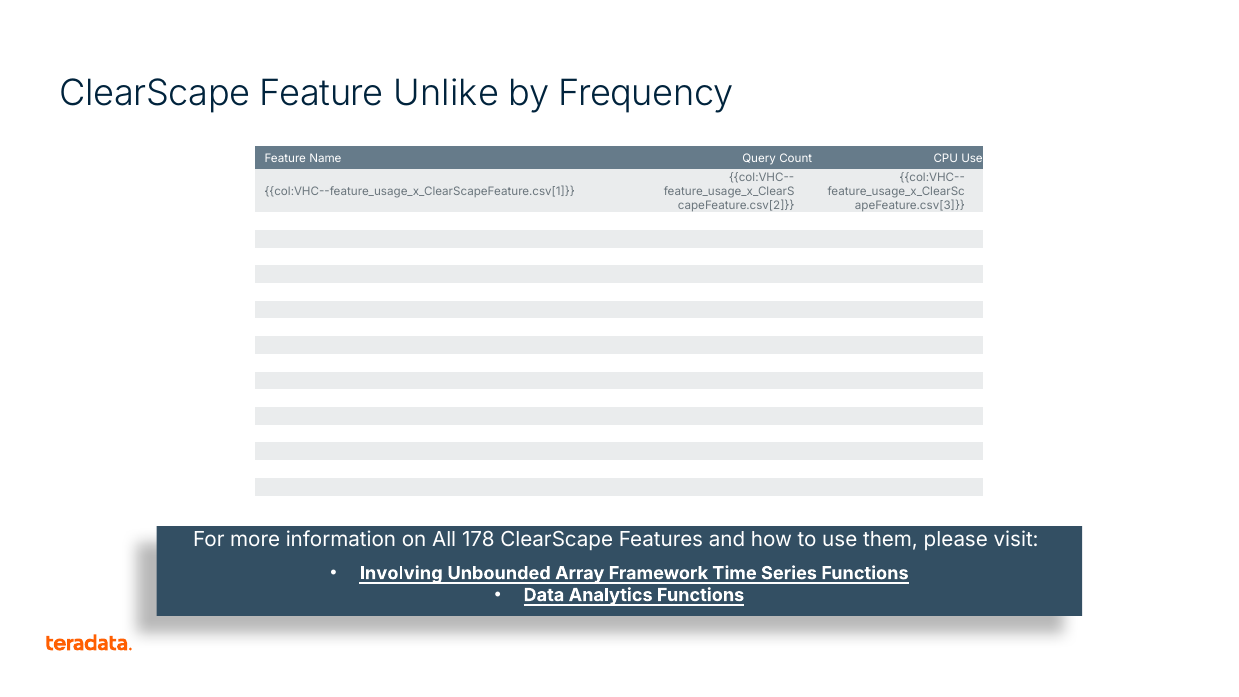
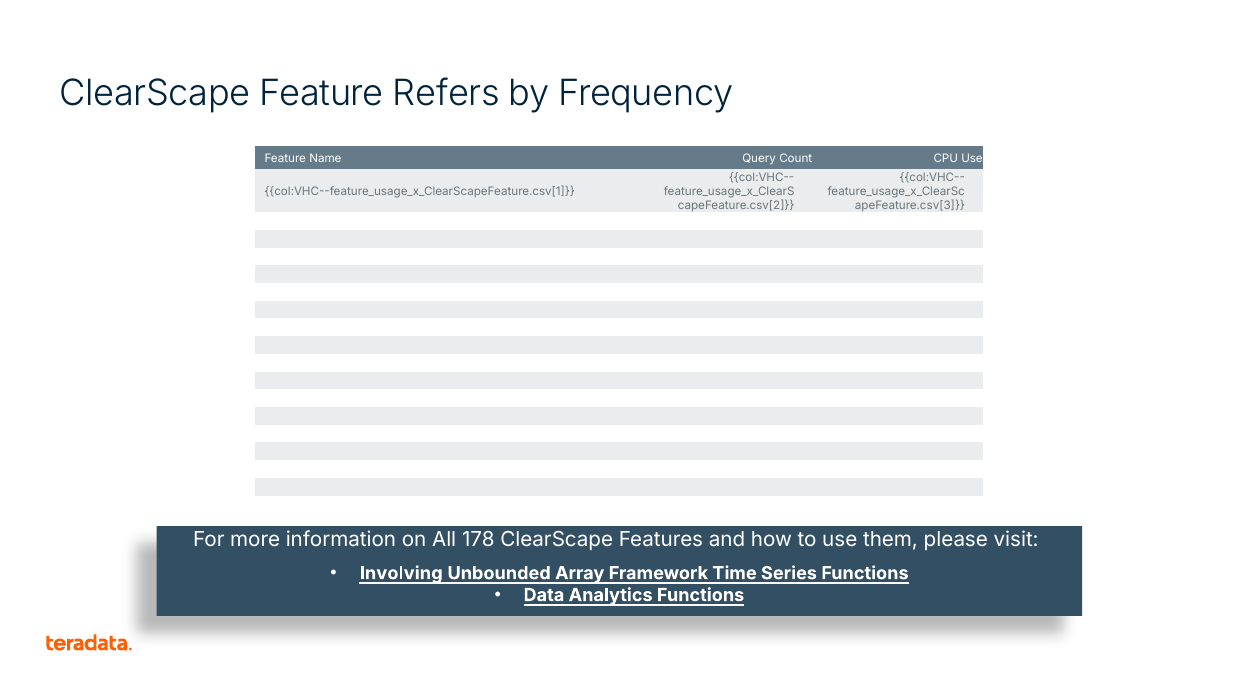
Unlike: Unlike -> Refers
